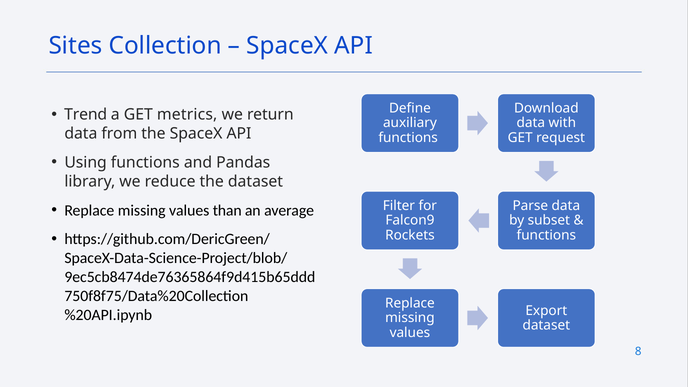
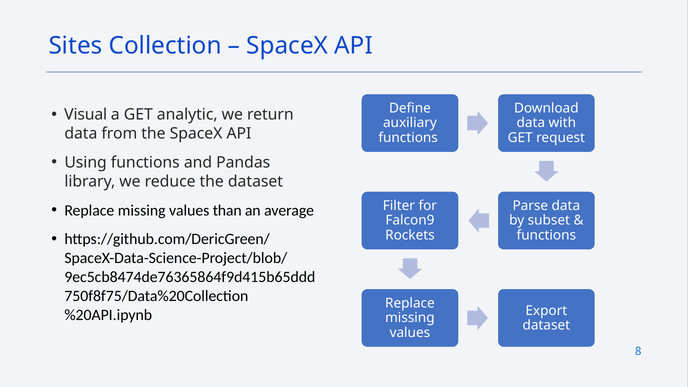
Trend: Trend -> Visual
metrics: metrics -> analytic
